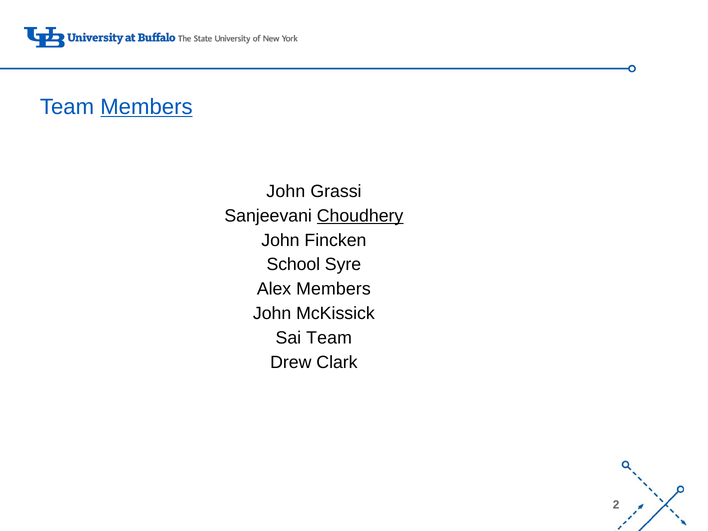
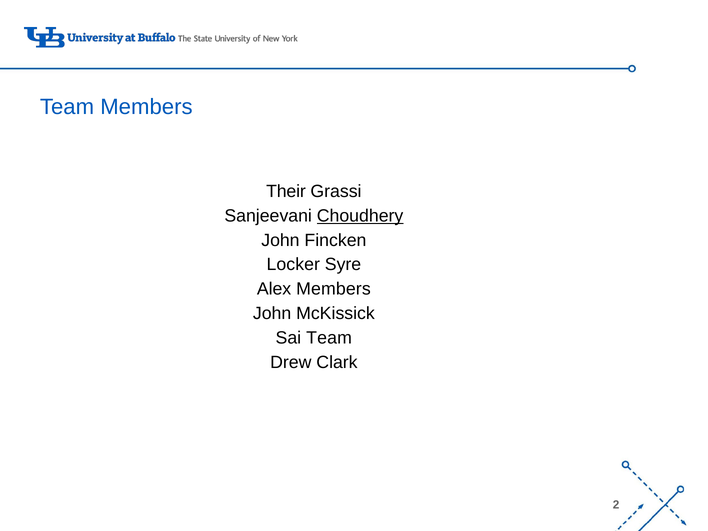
Members at (146, 107) underline: present -> none
John at (286, 191): John -> Their
School: School -> Locker
